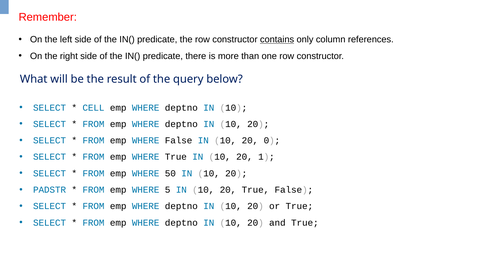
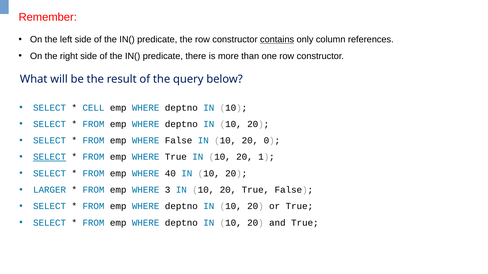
SELECT at (50, 157) underline: none -> present
50: 50 -> 40
PADSTR: PADSTR -> LARGER
5: 5 -> 3
